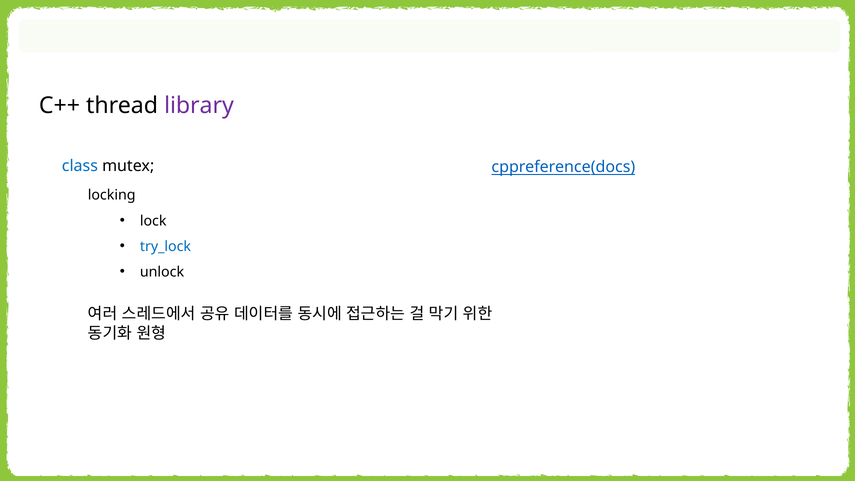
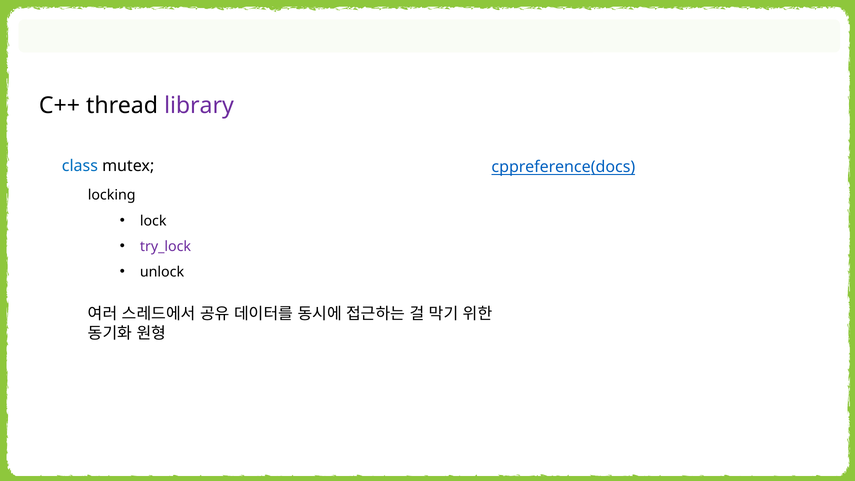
try_lock colour: blue -> purple
